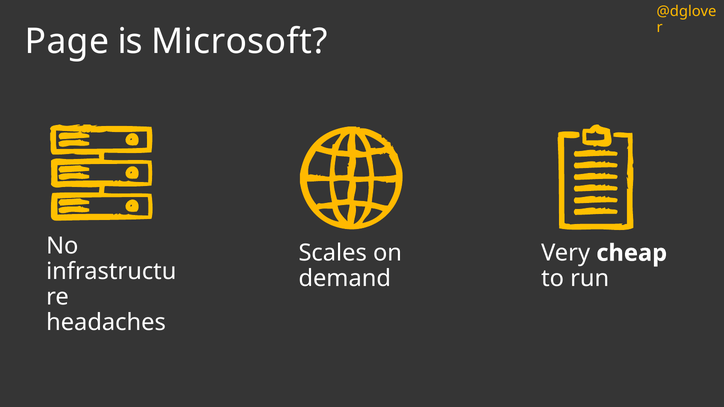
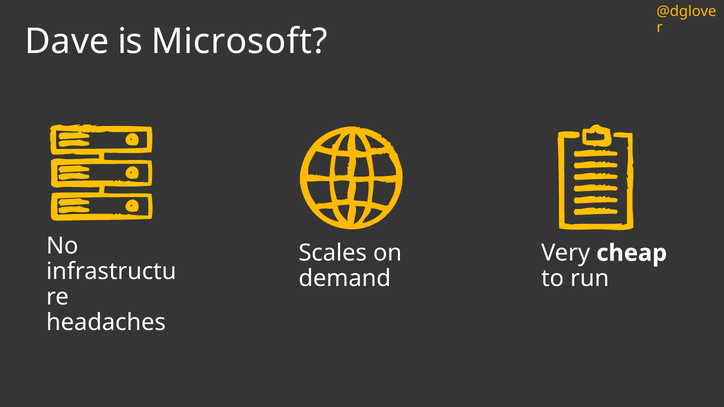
Page: Page -> Dave
